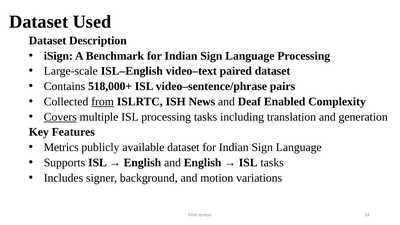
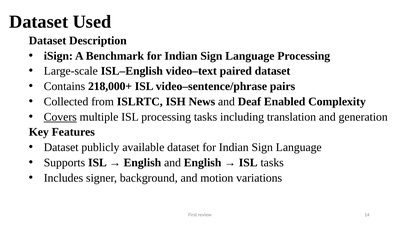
518,000+: 518,000+ -> 218,000+
from underline: present -> none
Metrics at (61, 147): Metrics -> Dataset
